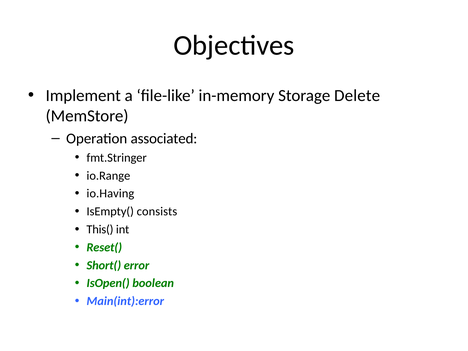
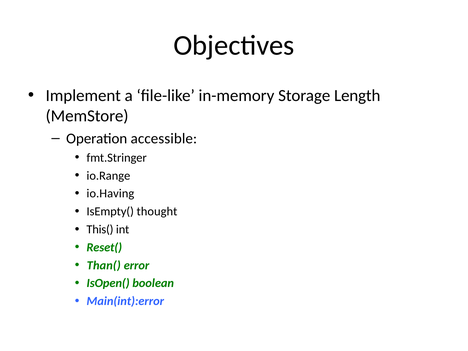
Delete: Delete -> Length
associated: associated -> accessible
consists: consists -> thought
Short(: Short( -> Than(
